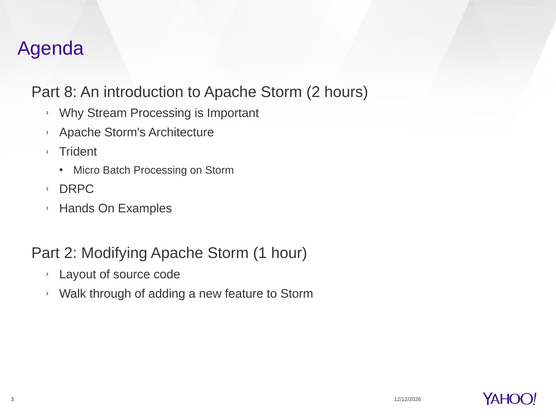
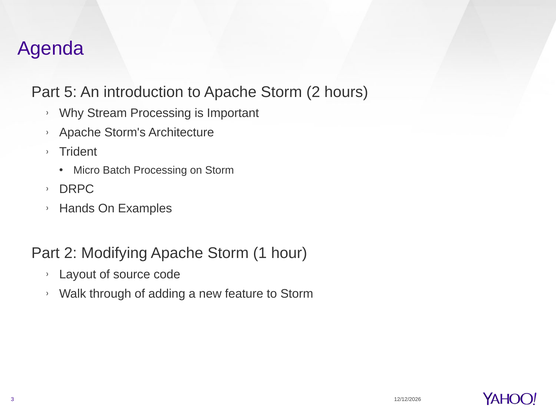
8: 8 -> 5
